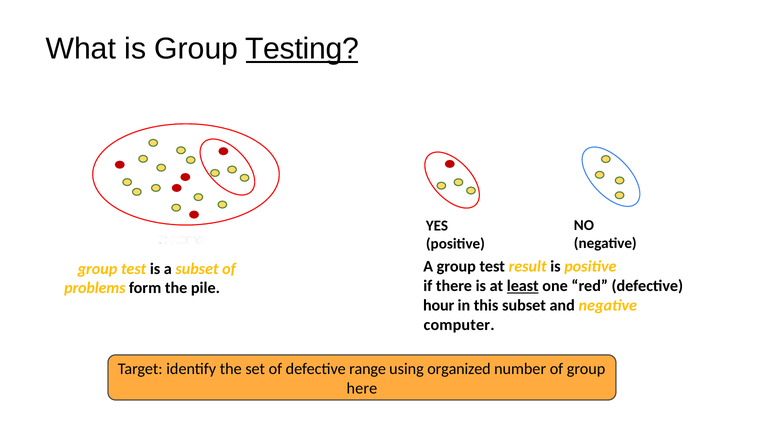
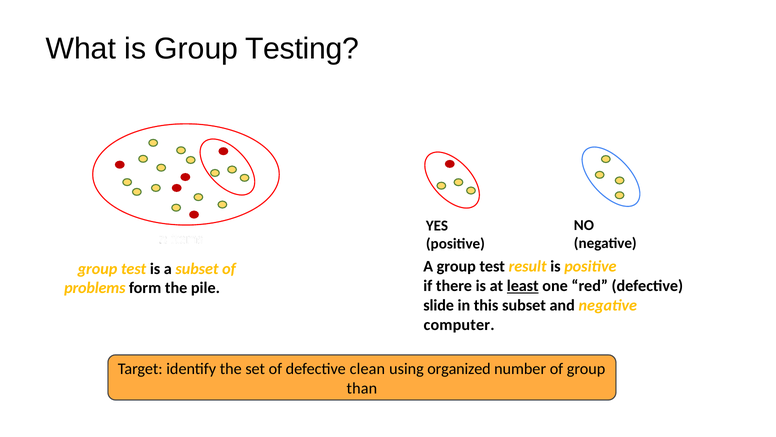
Testing underline: present -> none
hour: hour -> slide
range: range -> clean
here: here -> than
